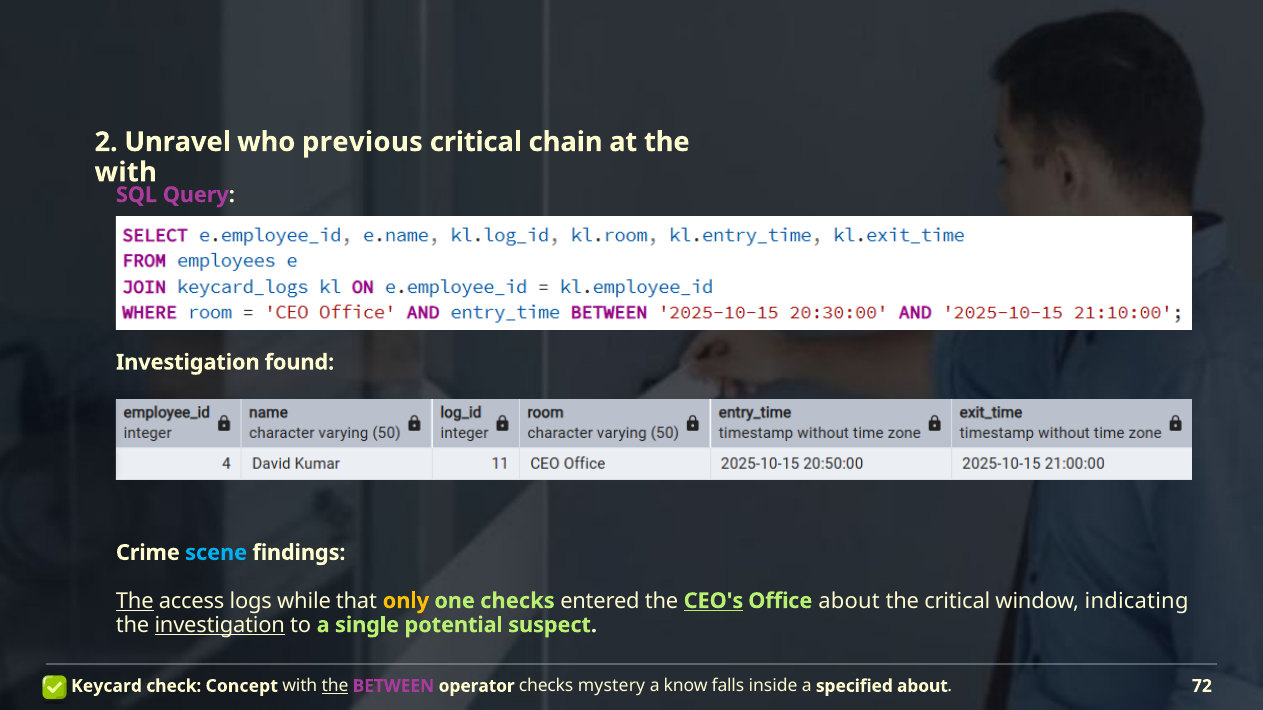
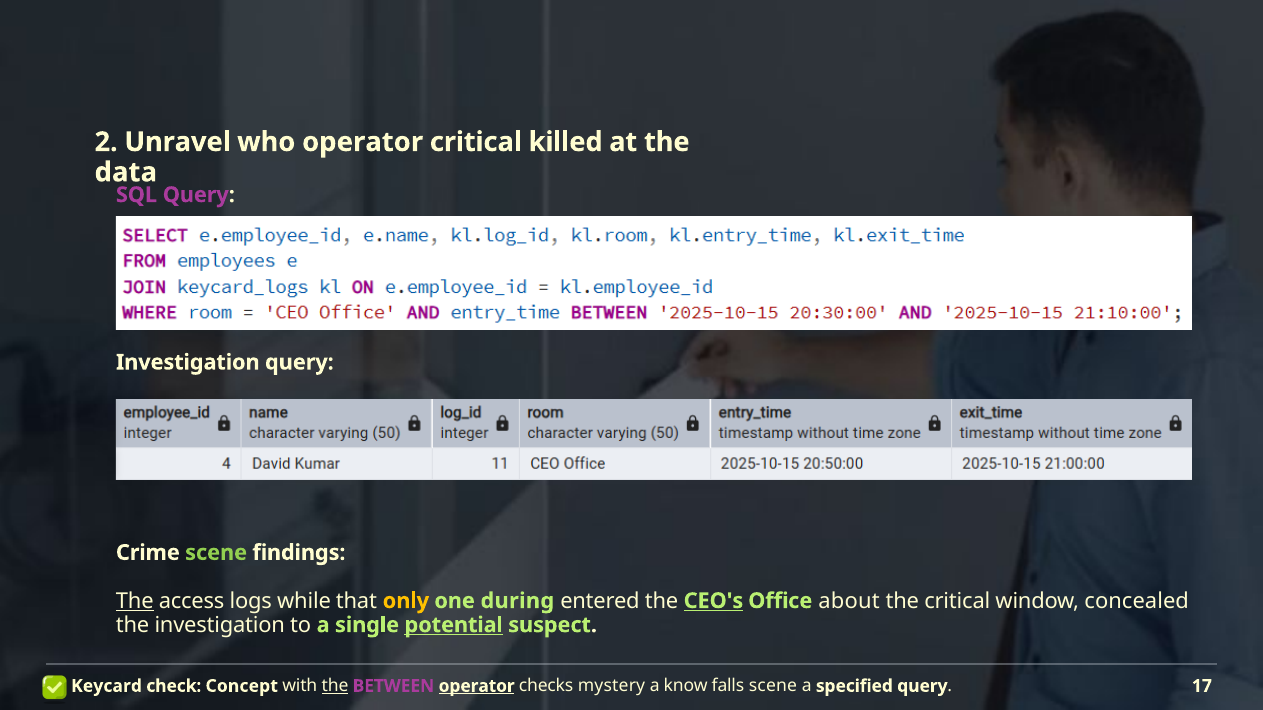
who previous: previous -> operator
chain: chain -> killed
with at (126, 172): with -> data
Investigation found: found -> query
scene at (216, 553) colour: light blue -> light green
one checks: checks -> during
indicating: indicating -> concealed
investigation at (220, 625) underline: present -> none
potential underline: none -> present
operator at (477, 686) underline: none -> present
falls inside: inside -> scene
specified about: about -> query
72: 72 -> 17
